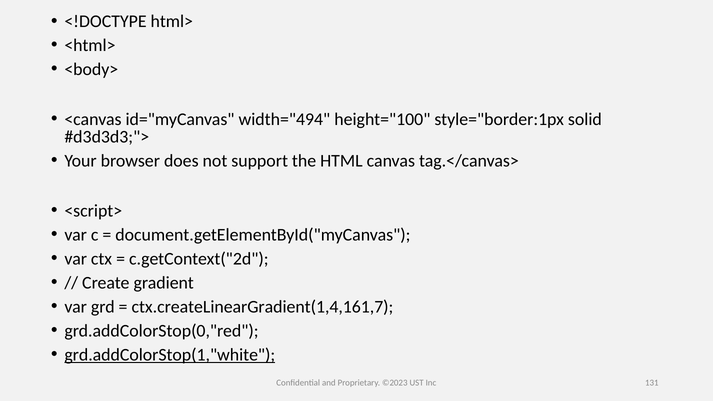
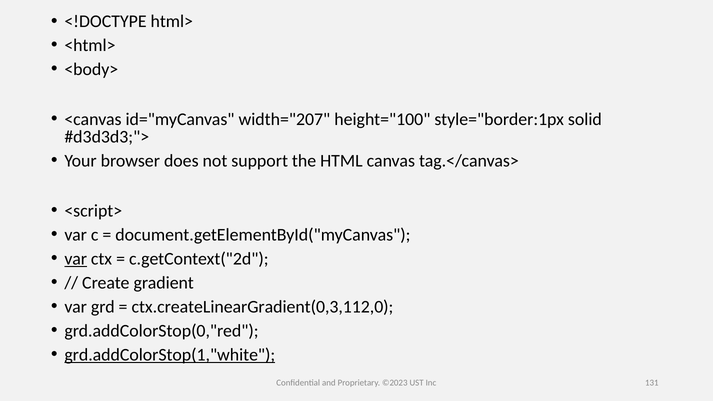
width="494: width="494 -> width="207
var at (76, 259) underline: none -> present
ctx.createLinearGradient(1,4,161,7: ctx.createLinearGradient(1,4,161,7 -> ctx.createLinearGradient(0,3,112,0
